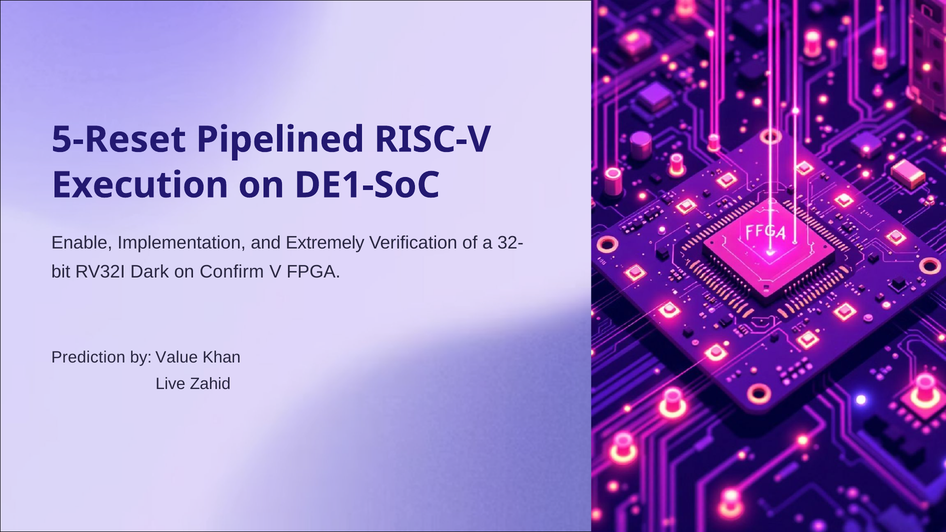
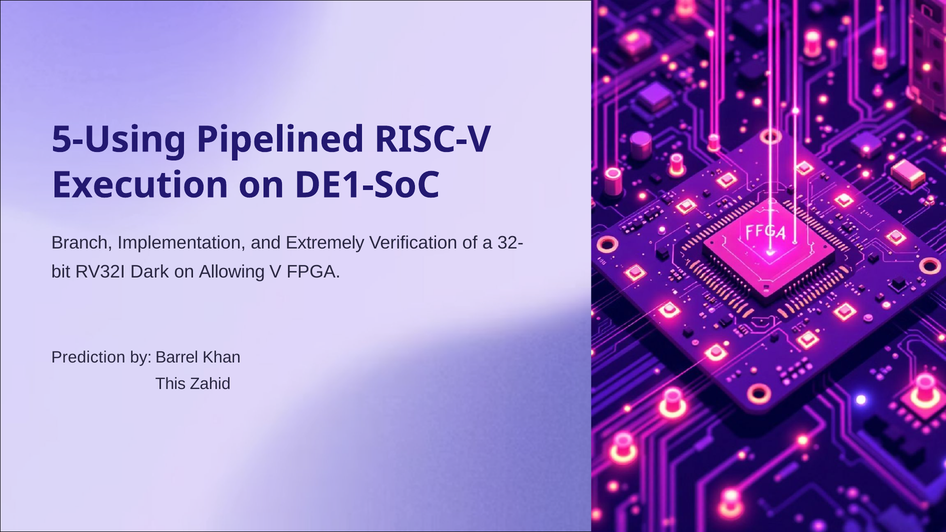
5-Reset: 5-Reset -> 5-Using
Enable: Enable -> Branch
Confirm: Confirm -> Allowing
Value: Value -> Barrel
Live: Live -> This
